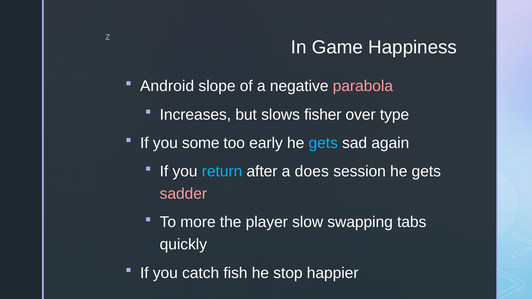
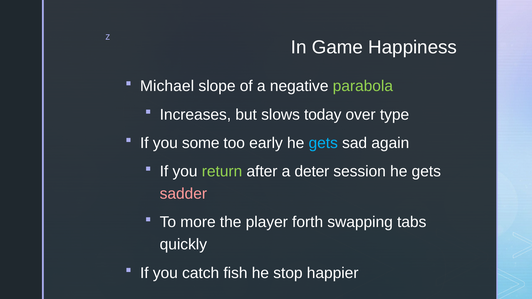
Android: Android -> Michael
parabola colour: pink -> light green
fisher: fisher -> today
return colour: light blue -> light green
does: does -> deter
slow: slow -> forth
